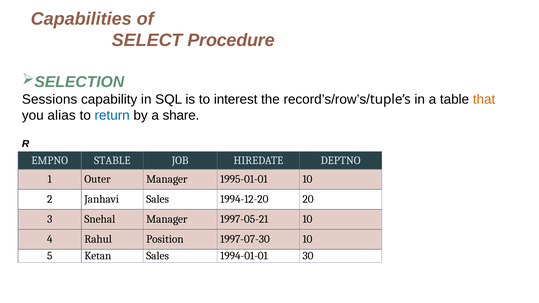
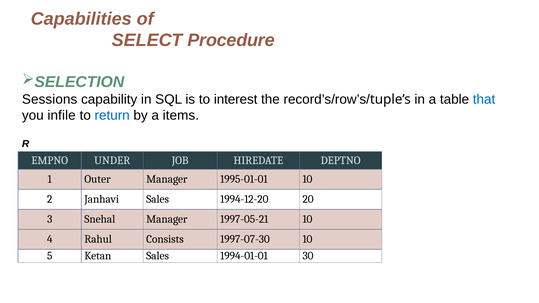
that colour: orange -> blue
alias: alias -> infile
share: share -> items
STABLE: STABLE -> UNDER
Position: Position -> Consists
